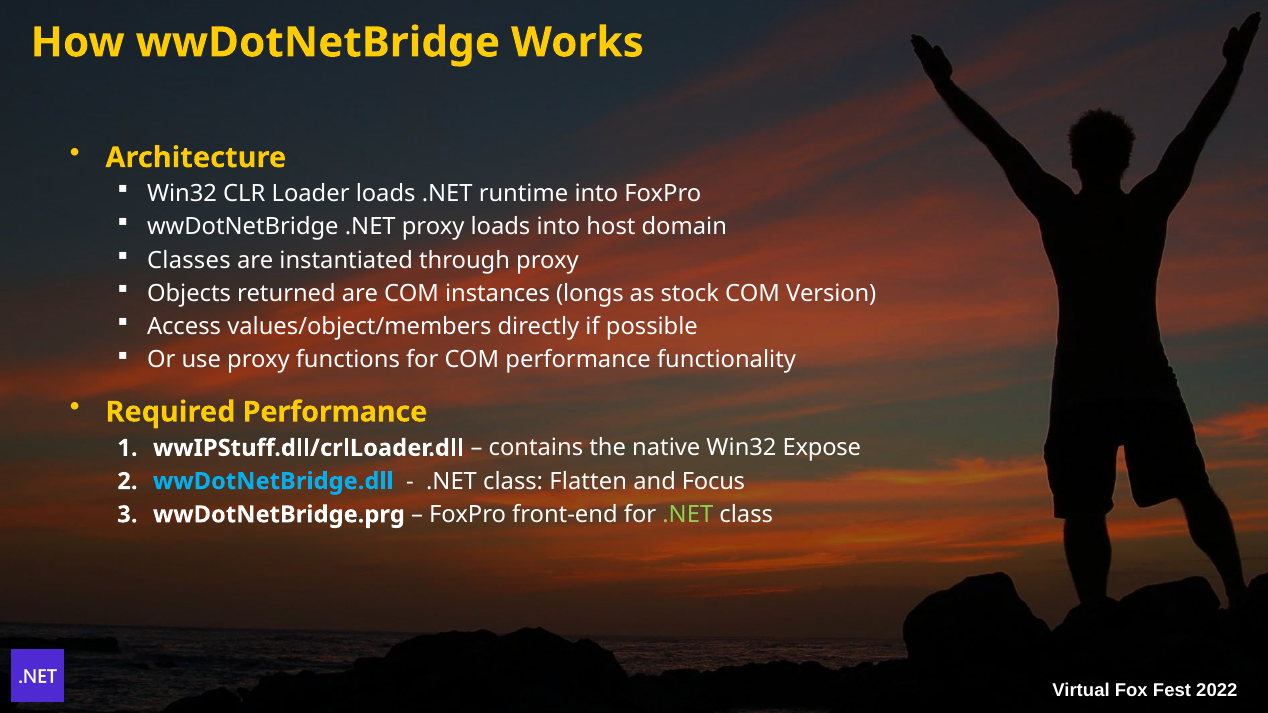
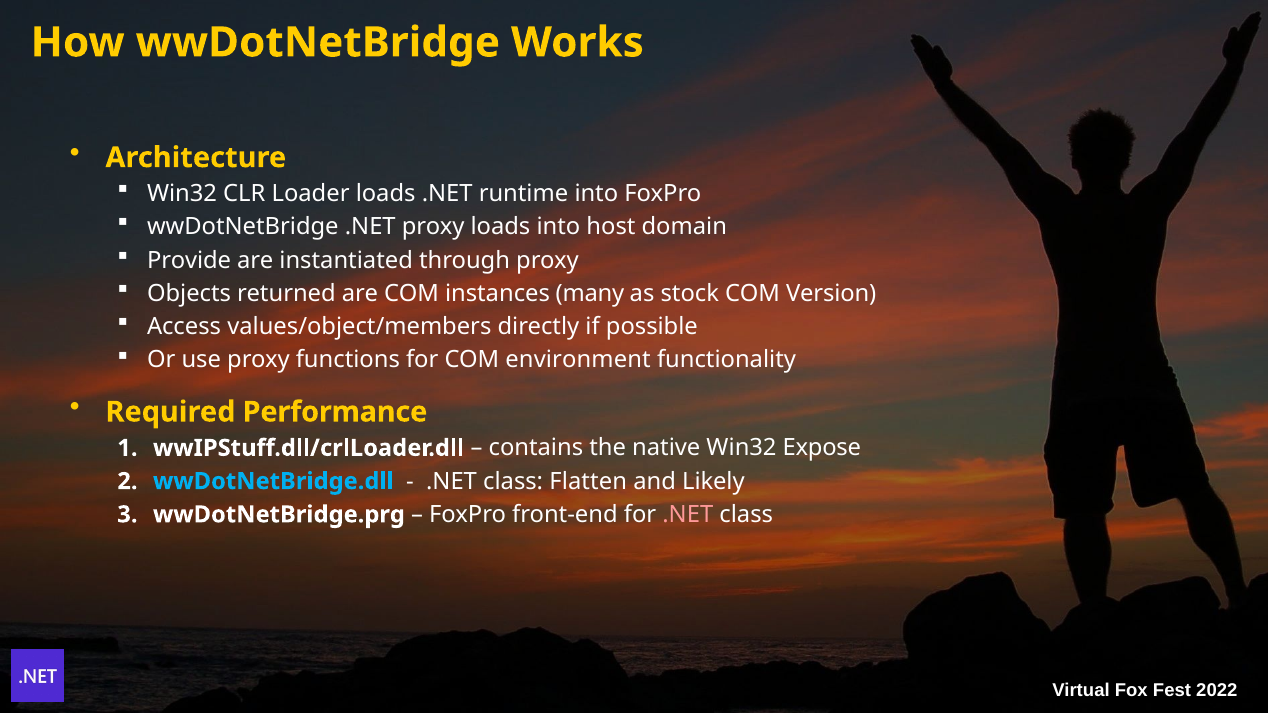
Classes: Classes -> Provide
longs: longs -> many
COM performance: performance -> environment
Focus: Focus -> Likely
.NET at (688, 515) colour: light green -> pink
